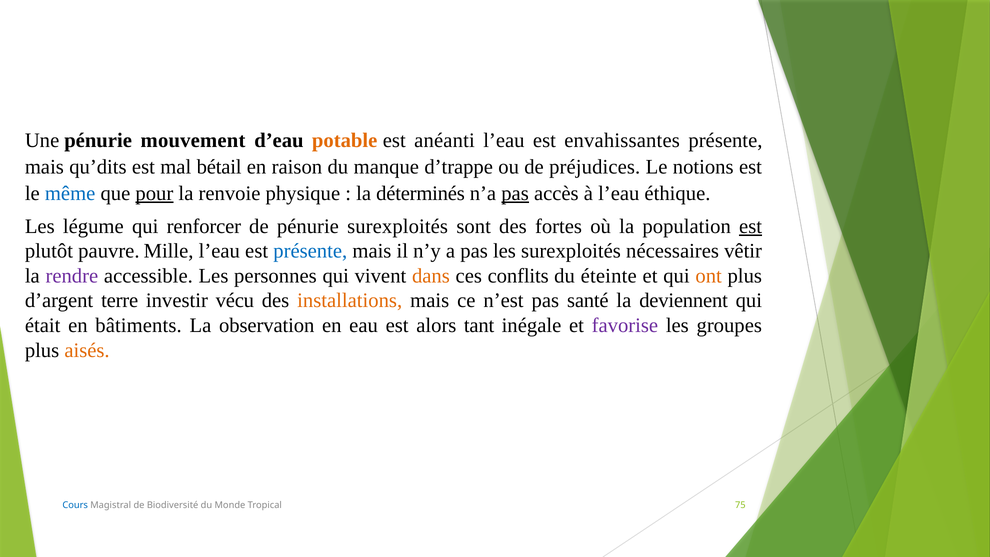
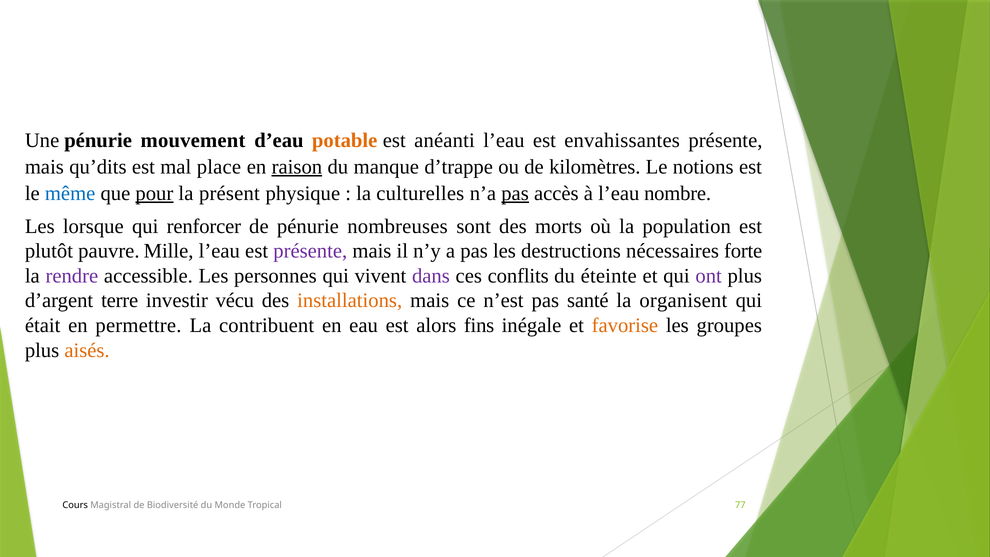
bétail: bétail -> place
raison underline: none -> present
préjudices: préjudices -> kilomètres
renvoie: renvoie -> présent
déterminés: déterminés -> culturelles
éthique: éthique -> nombre
légume: légume -> lorsque
pénurie surexploités: surexploités -> nombreuses
fortes: fortes -> morts
est at (751, 226) underline: present -> none
présente at (310, 251) colour: blue -> purple
les surexploités: surexploités -> destructions
vêtir: vêtir -> forte
dans colour: orange -> purple
ont colour: orange -> purple
deviennent: deviennent -> organisent
bâtiments: bâtiments -> permettre
observation: observation -> contribuent
tant: tant -> fins
favorise colour: purple -> orange
Cours colour: blue -> black
75: 75 -> 77
